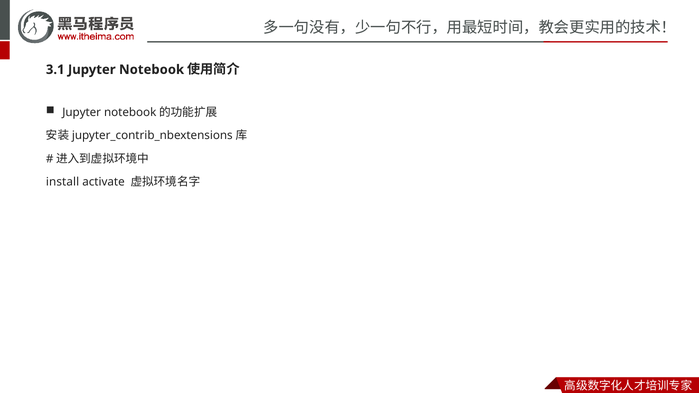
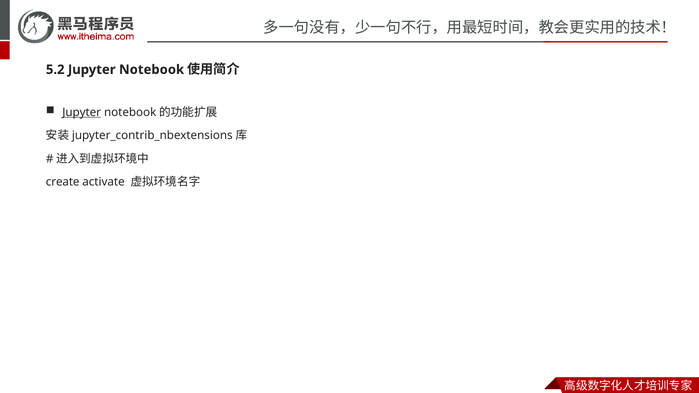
3.1: 3.1 -> 5.2
Jupyter at (82, 112) underline: none -> present
install: install -> create
